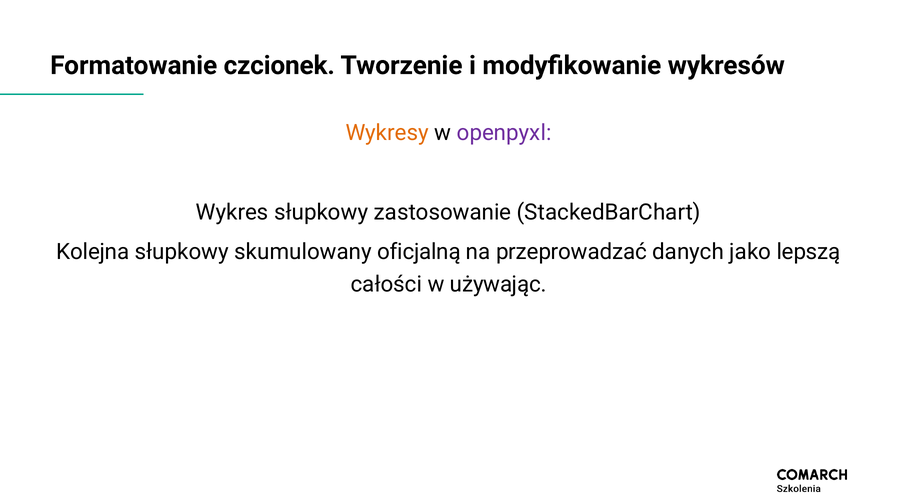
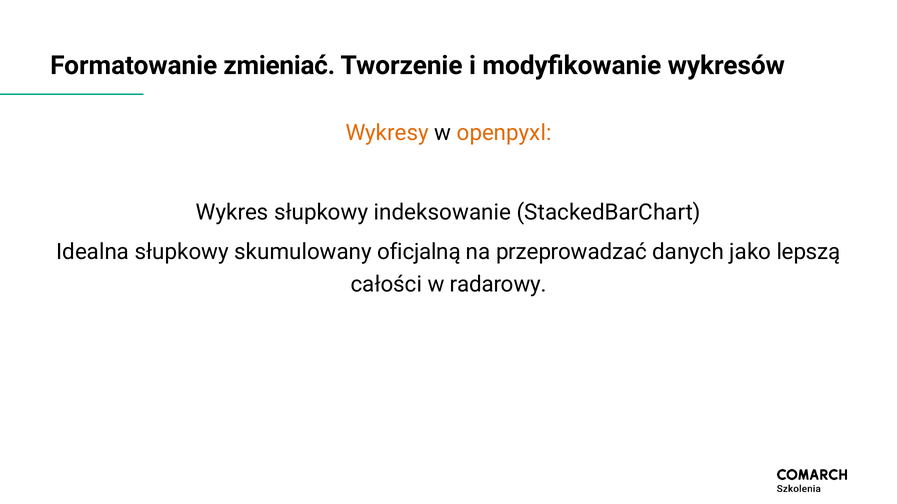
czcionek: czcionek -> zmieniać
openpyxl colour: purple -> orange
zastosowanie: zastosowanie -> indeksowanie
Kolejna: Kolejna -> Idealna
używając: używając -> radarowy
